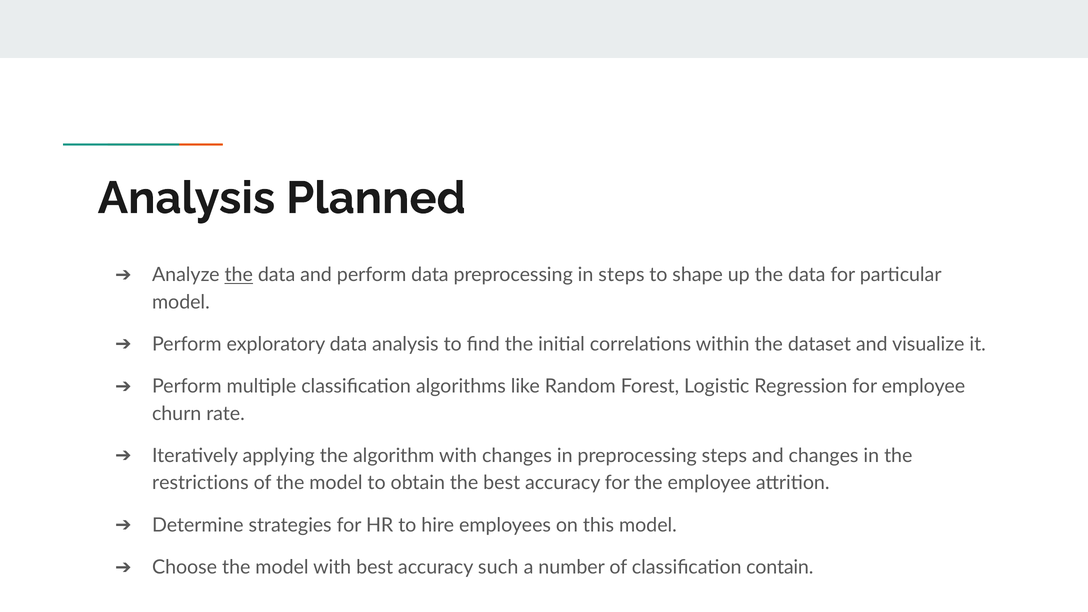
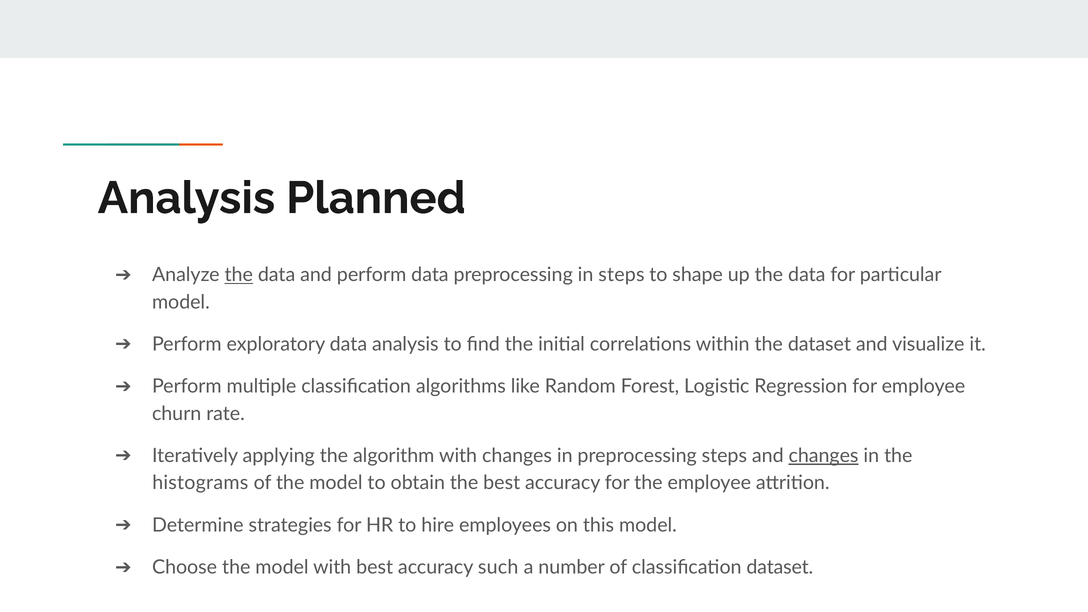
changes at (824, 456) underline: none -> present
restrictions: restrictions -> histograms
classification contain: contain -> dataset
